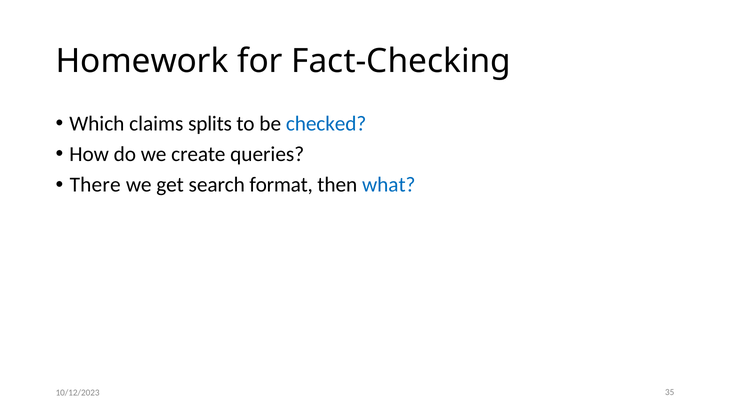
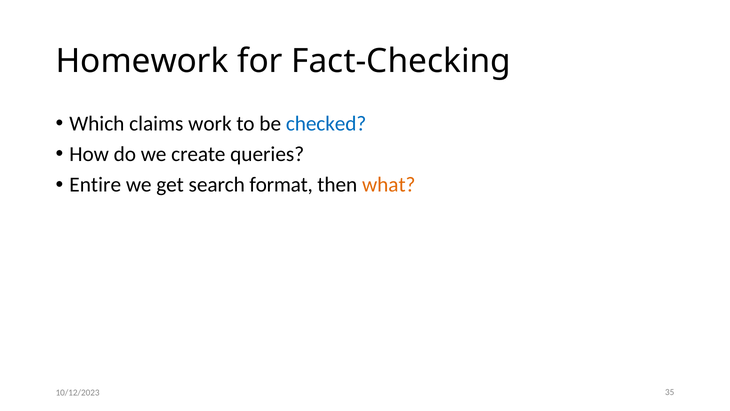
splits: splits -> work
There: There -> Entire
what colour: blue -> orange
